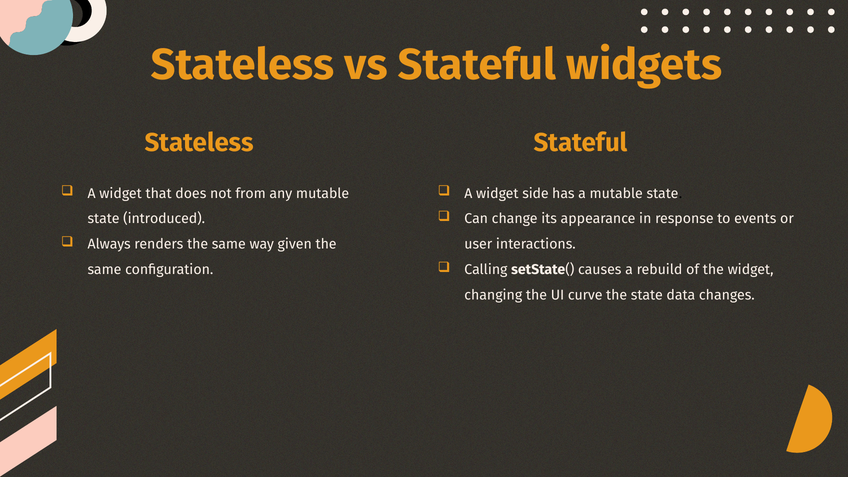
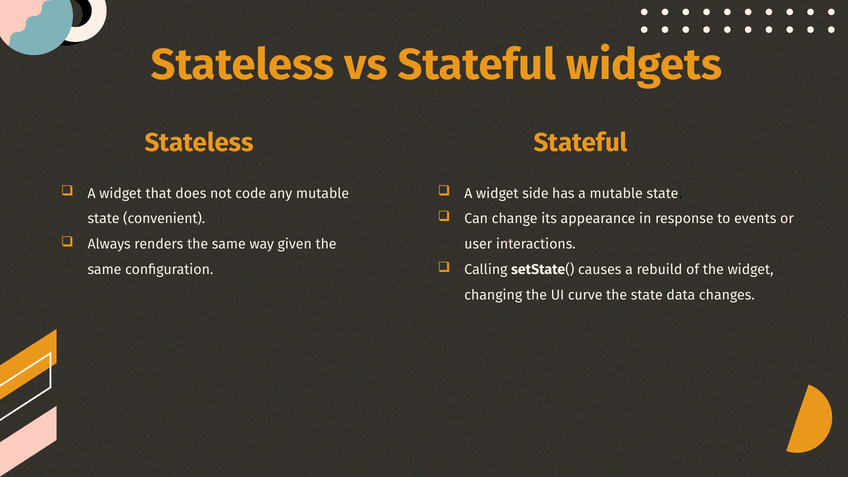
from: from -> code
introduced: introduced -> convenient
